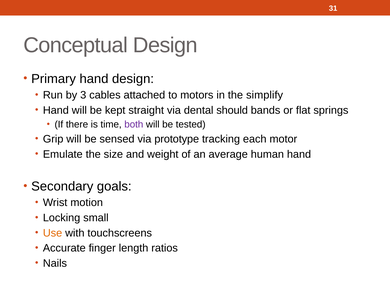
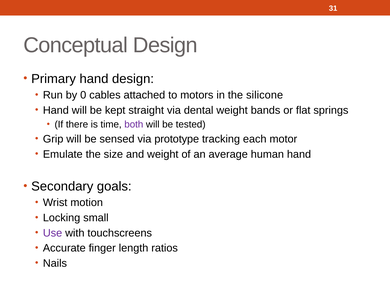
3: 3 -> 0
simplify: simplify -> silicone
dental should: should -> weight
Use colour: orange -> purple
